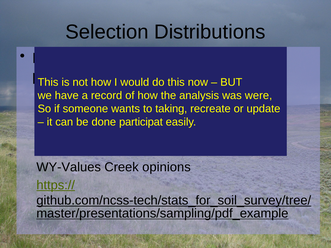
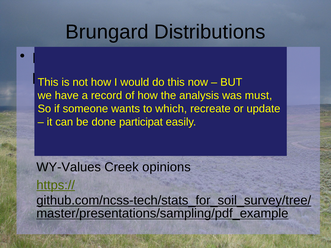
Selection: Selection -> Brungard
were: were -> must
taking: taking -> which
